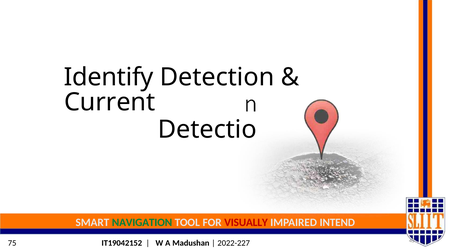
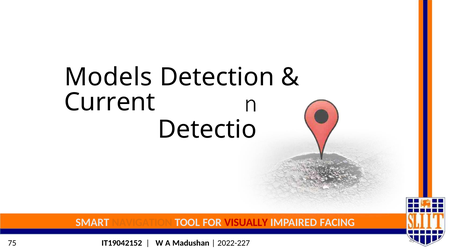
Identify: Identify -> Models
NAVIGATION colour: green -> orange
INTEND: INTEND -> FACING
